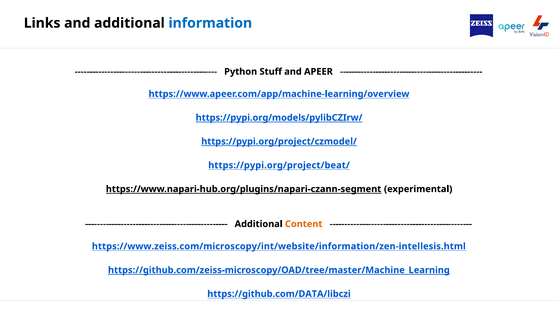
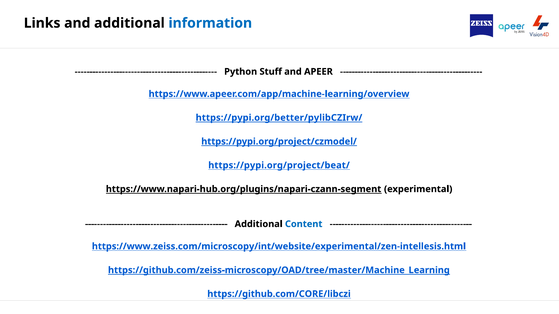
https://pypi.org/models/pylibCZIrw/: https://pypi.org/models/pylibCZIrw/ -> https://pypi.org/better/pylibCZIrw/
Content colour: orange -> blue
https://www.zeiss.com/microscopy/int/website/information/zen-intellesis.html: https://www.zeiss.com/microscopy/int/website/information/zen-intellesis.html -> https://www.zeiss.com/microscopy/int/website/experimental/zen-intellesis.html
https://github.com/DATA/libczi: https://github.com/DATA/libczi -> https://github.com/CORE/libczi
